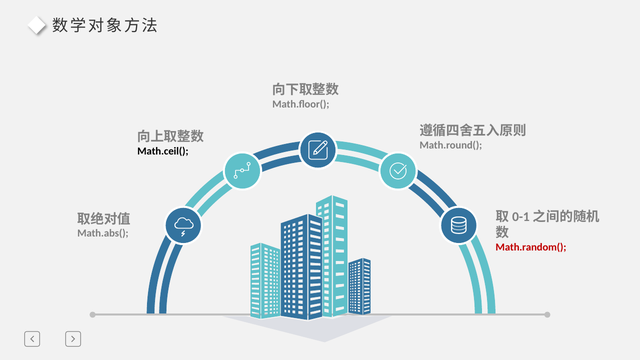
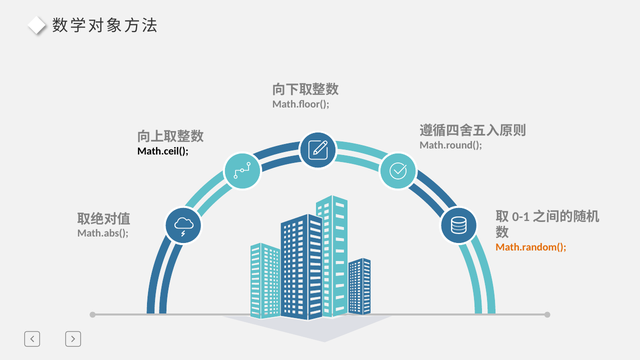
Math.random( colour: red -> orange
